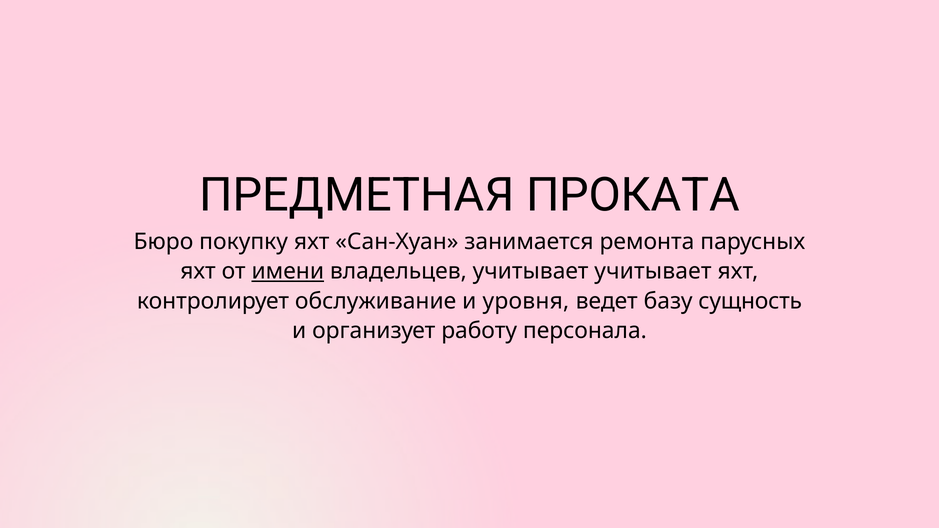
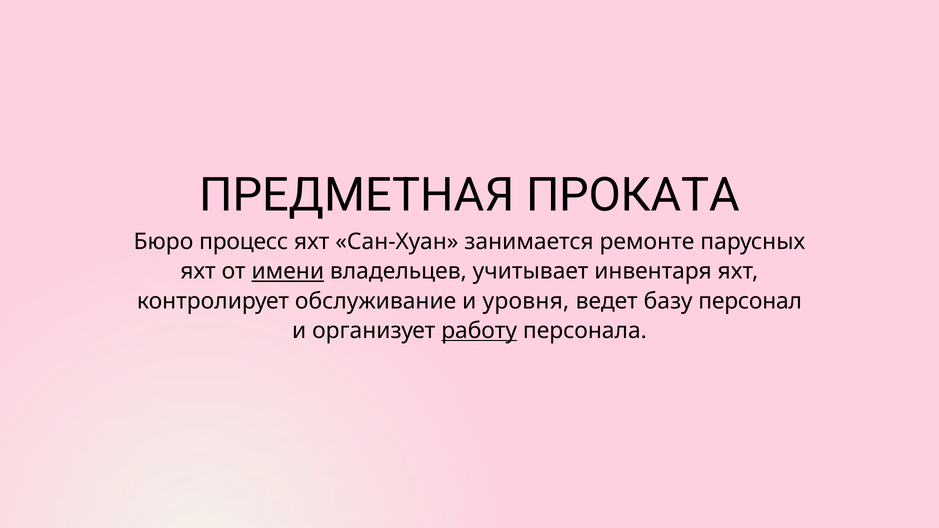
покупку: покупку -> процесс
ремонта: ремонта -> ремонте
учитывает учитывает: учитывает -> инвентаря
сущность: сущность -> персонал
работу underline: none -> present
